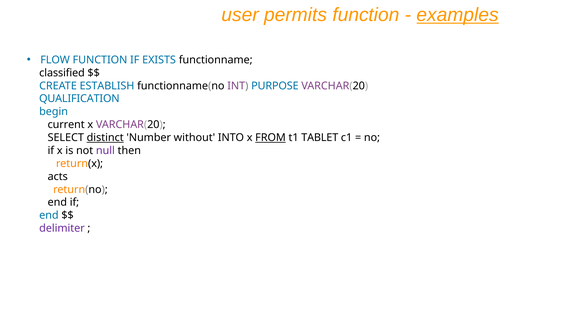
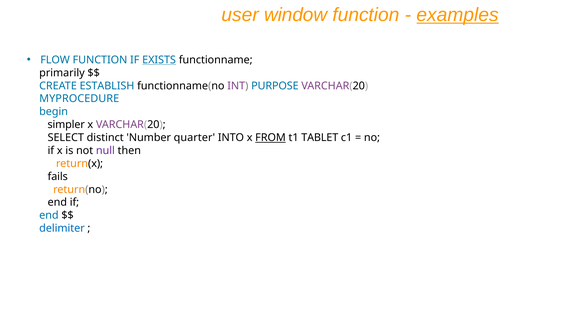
permits: permits -> window
EXISTS underline: none -> present
classified: classified -> primarily
QUALIFICATION: QUALIFICATION -> MYPROCEDURE
current: current -> simpler
distinct underline: present -> none
without: without -> quarter
acts: acts -> fails
delimiter colour: purple -> blue
